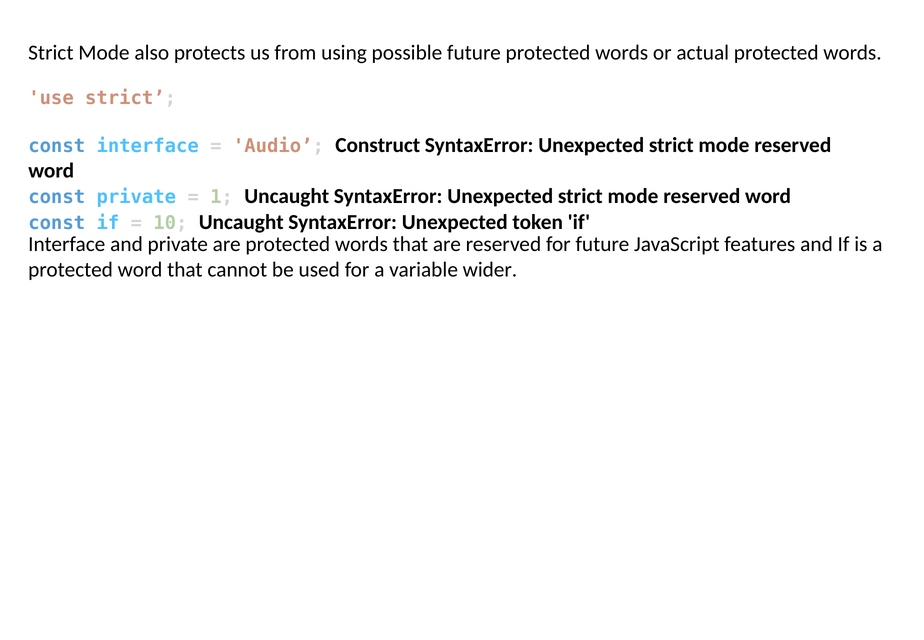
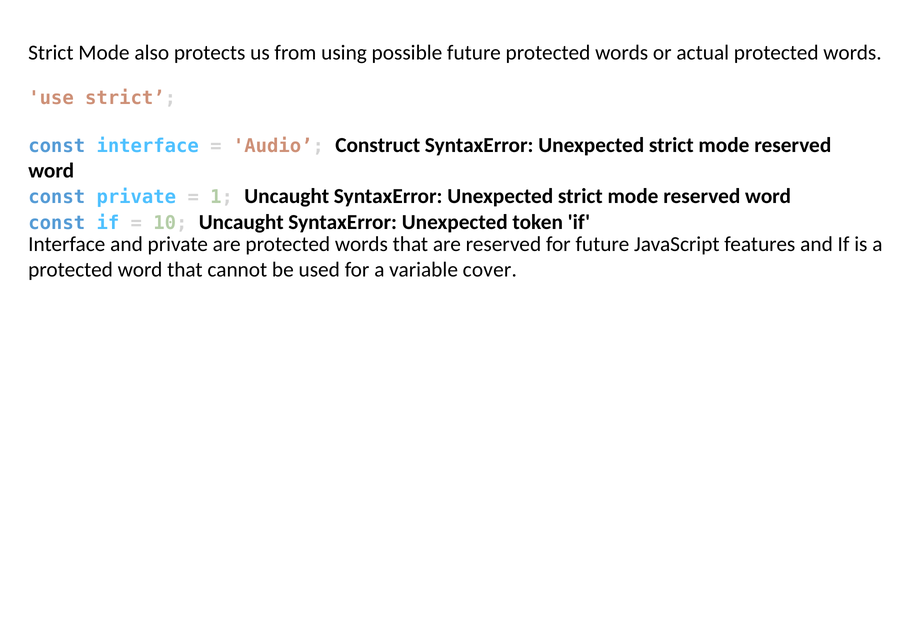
wider: wider -> cover
